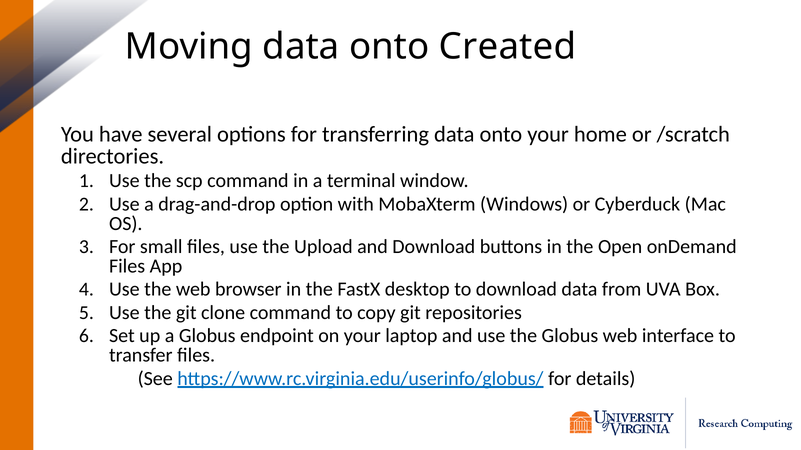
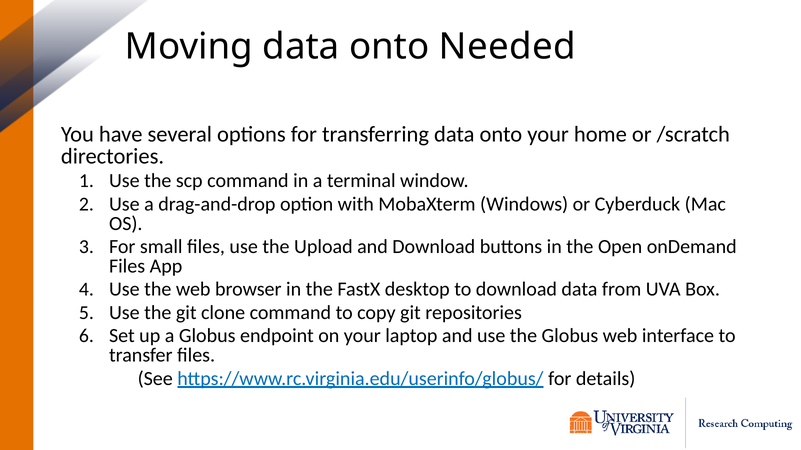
Created: Created -> Needed
